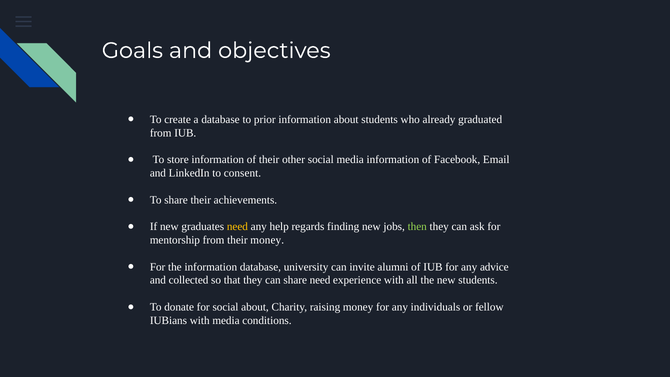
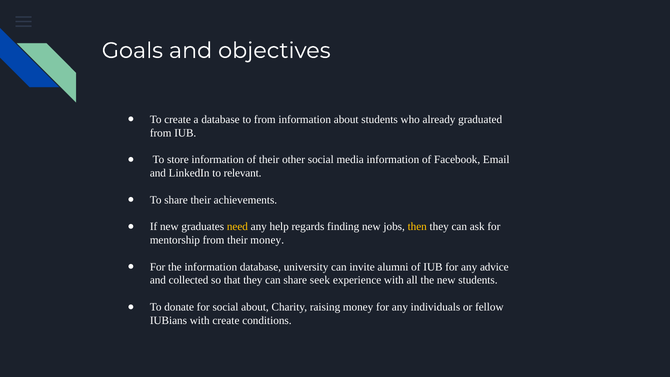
to prior: prior -> from
consent: consent -> relevant
then colour: light green -> yellow
share need: need -> seek
with media: media -> create
